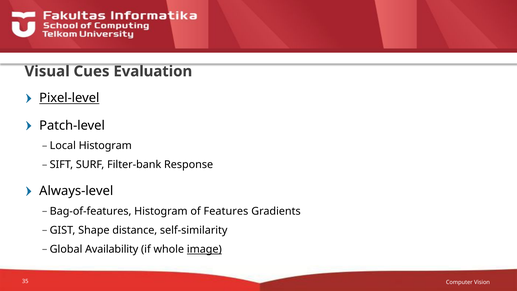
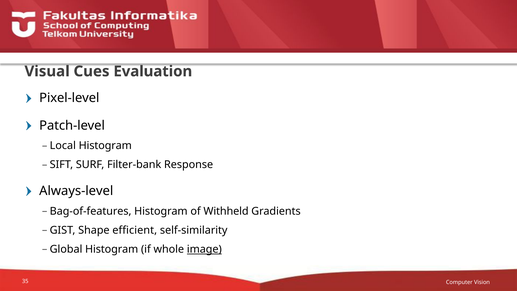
Pixel-level underline: present -> none
Features: Features -> Withheld
distance: distance -> efficient
Global Availability: Availability -> Histogram
